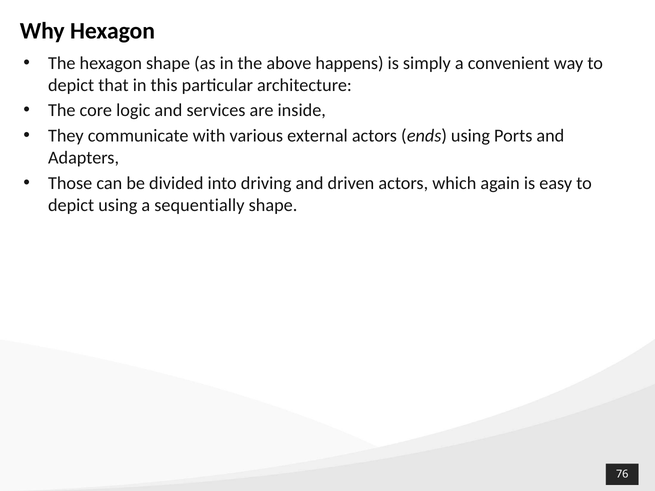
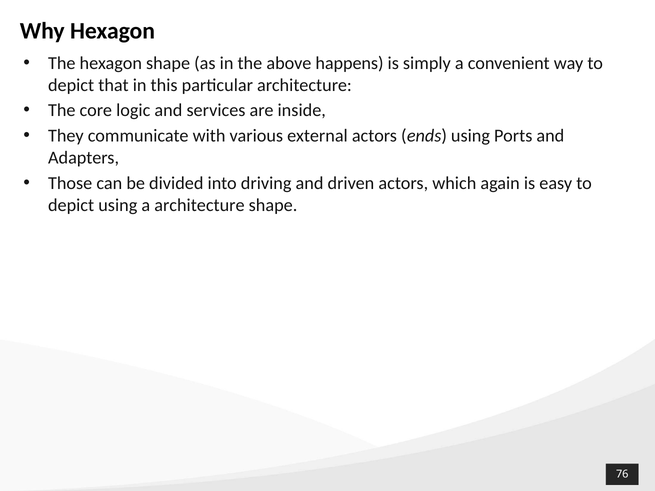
a sequentially: sequentially -> architecture
